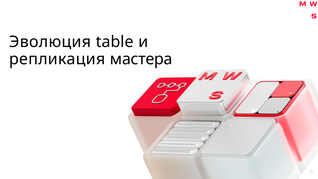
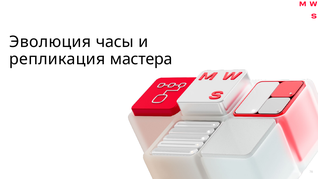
table: table -> часы
